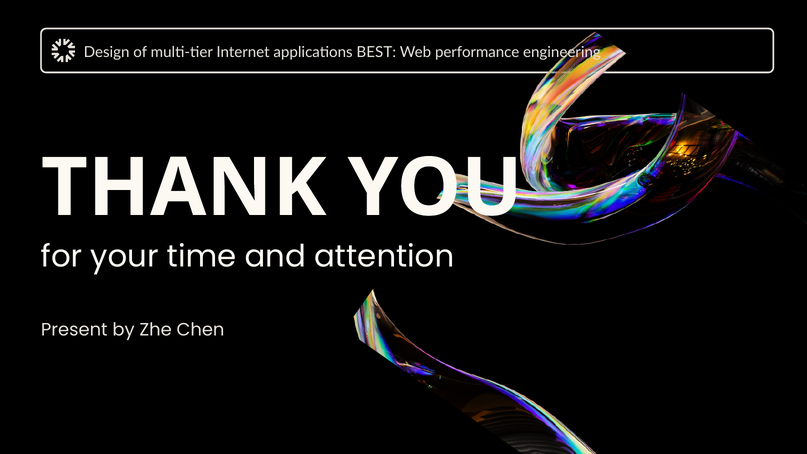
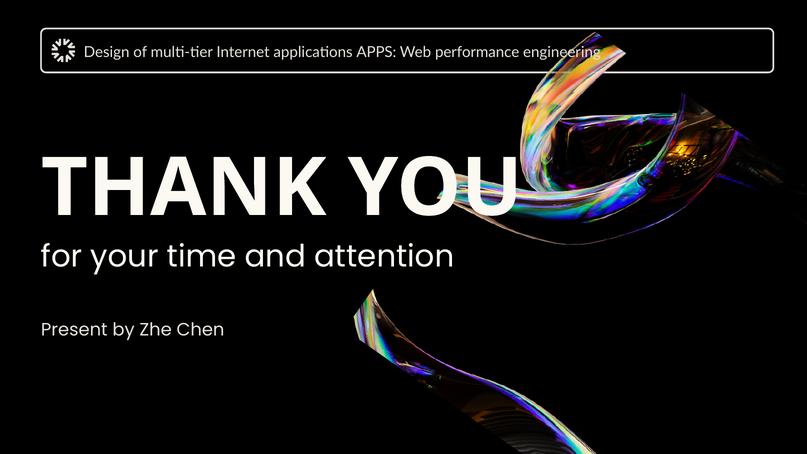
BEST: BEST -> APPS
